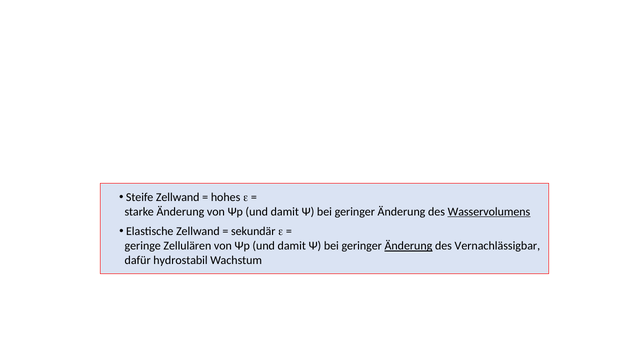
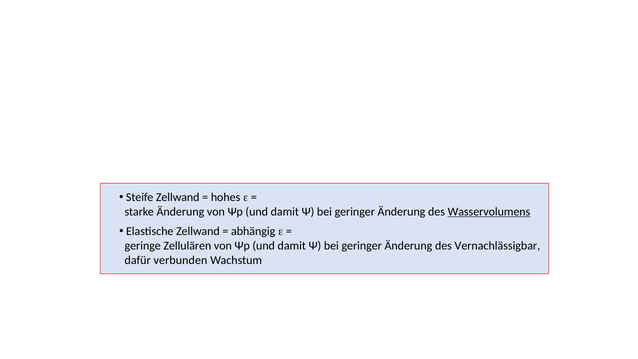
sekundär: sekundär -> abhängig
Änderung at (408, 246) underline: present -> none
hydrostabil: hydrostabil -> verbunden
